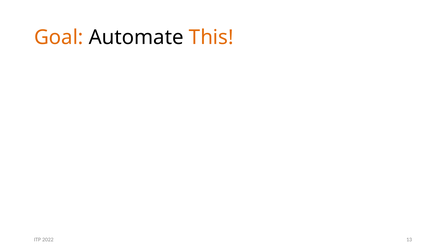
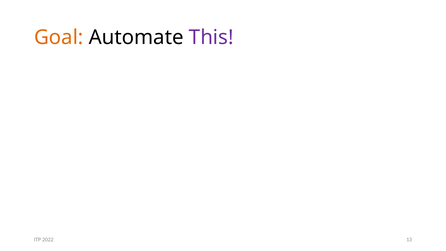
This colour: orange -> purple
